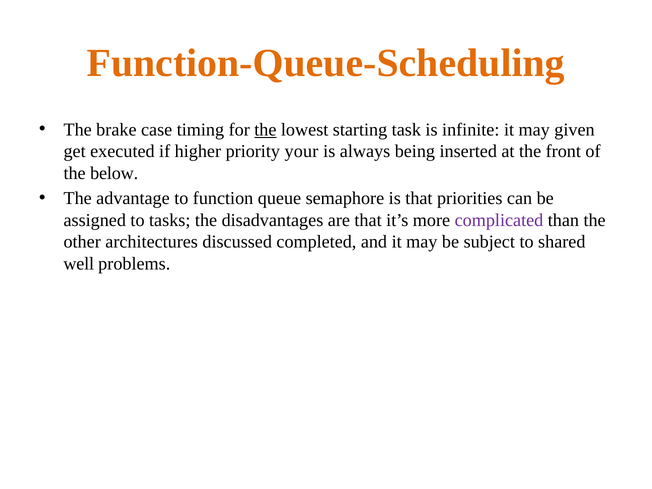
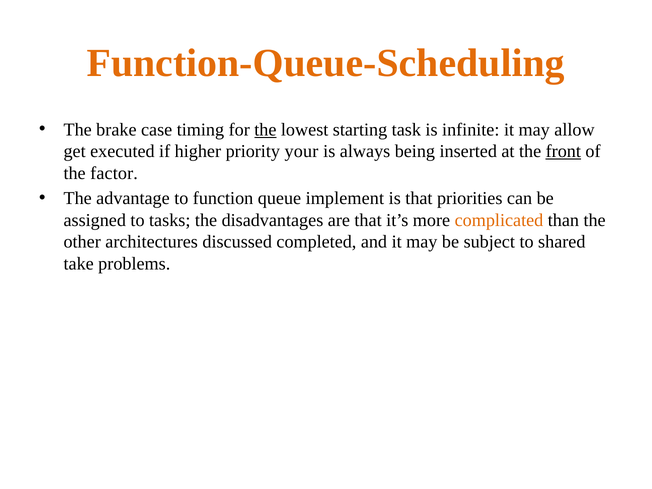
given: given -> allow
front underline: none -> present
below: below -> factor
semaphore: semaphore -> implement
complicated colour: purple -> orange
well: well -> take
